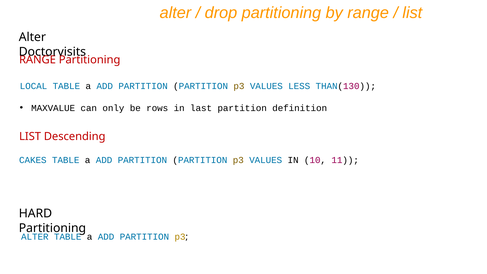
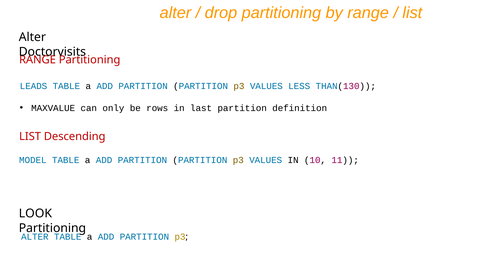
LOCAL: LOCAL -> LEADS
CAKES: CAKES -> MODEL
HARD: HARD -> LOOK
